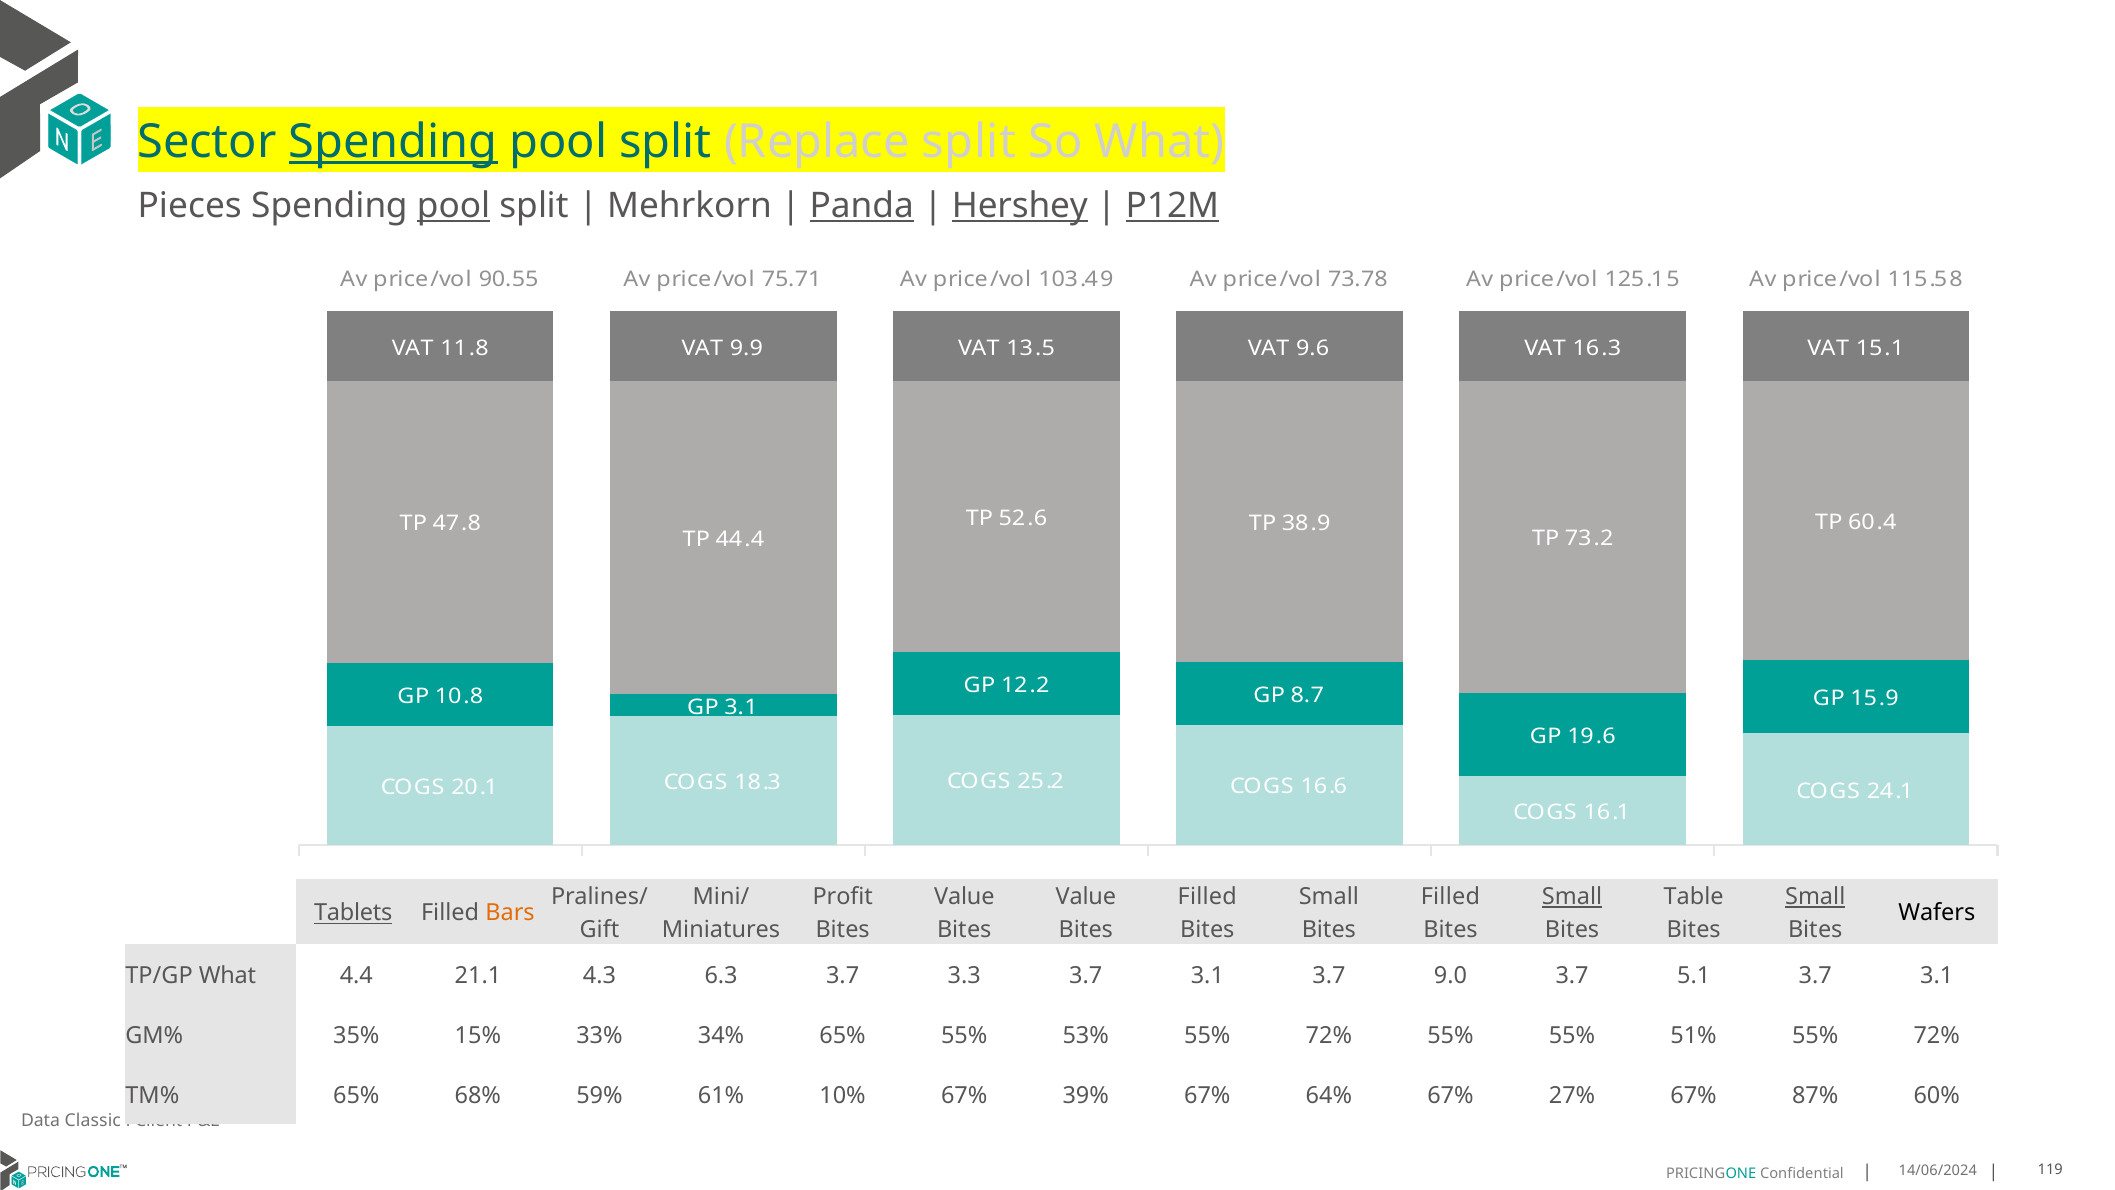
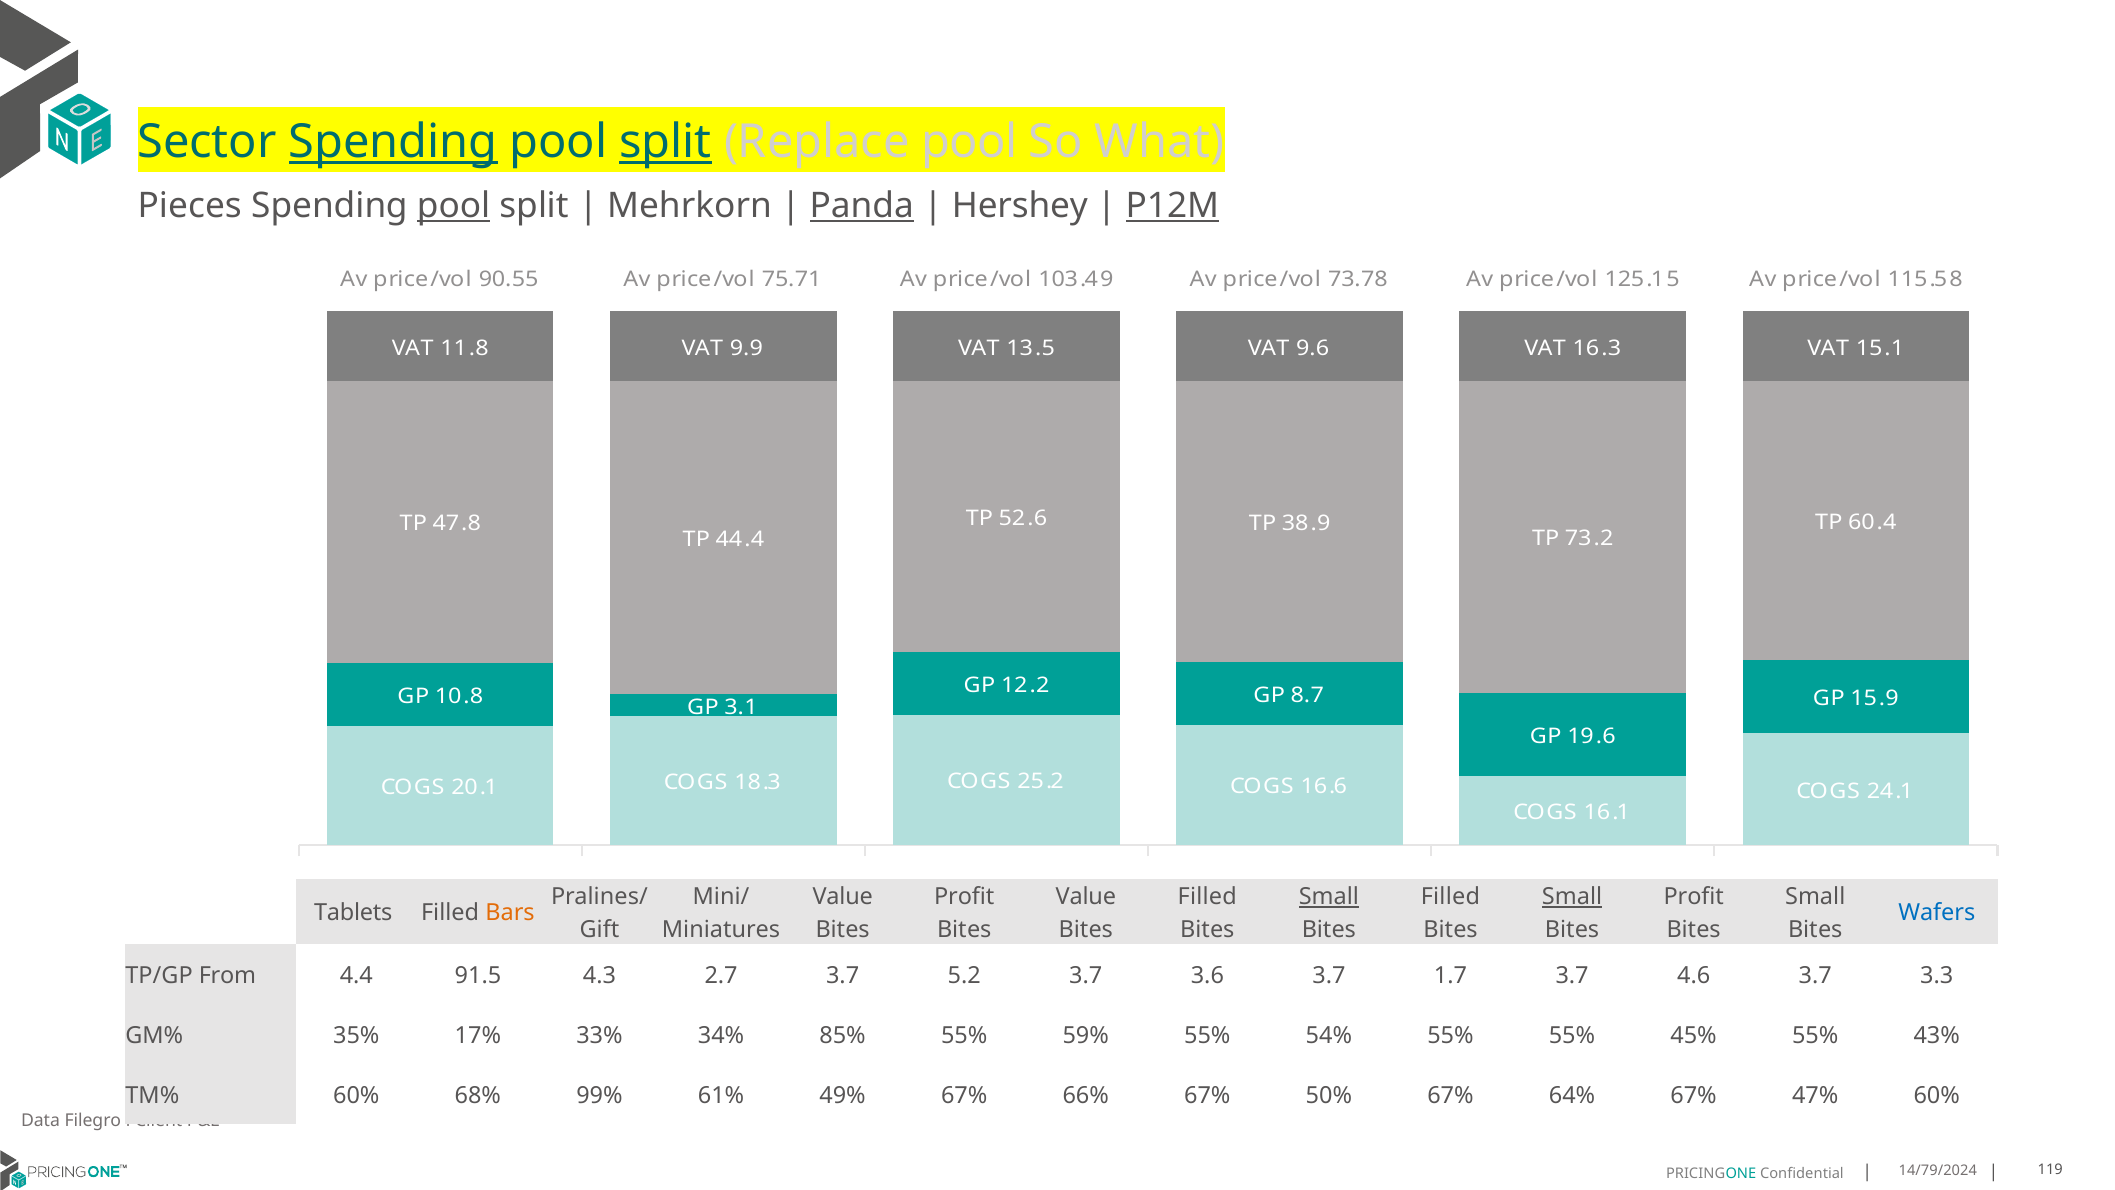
split at (665, 142) underline: none -> present
Replace split: split -> pool
Hershey underline: present -> none
Profit at (843, 897): Profit -> Value
Value at (964, 897): Value -> Profit
Small at (1329, 897) underline: none -> present
Table at (1694, 897): Table -> Profit
Small at (1815, 897) underline: present -> none
Tablets underline: present -> none
Wafers colour: black -> blue
TP/GP What: What -> From
21.1: 21.1 -> 91.5
6.3: 6.3 -> 2.7
3.3: 3.3 -> 5.2
3.1 at (1207, 976): 3.1 -> 3.6
9.0: 9.0 -> 1.7
5.1: 5.1 -> 4.6
3.1 at (1937, 976): 3.1 -> 3.3
15%: 15% -> 17%
34% 65%: 65% -> 85%
53%: 53% -> 59%
72% at (1329, 1035): 72% -> 54%
51%: 51% -> 45%
72% at (1937, 1035): 72% -> 43%
TM% 65%: 65% -> 60%
59%: 59% -> 99%
10%: 10% -> 49%
39%: 39% -> 66%
64%: 64% -> 50%
27%: 27% -> 64%
87%: 87% -> 47%
Classic: Classic -> Filegro
14/06/2024: 14/06/2024 -> 14/79/2024
